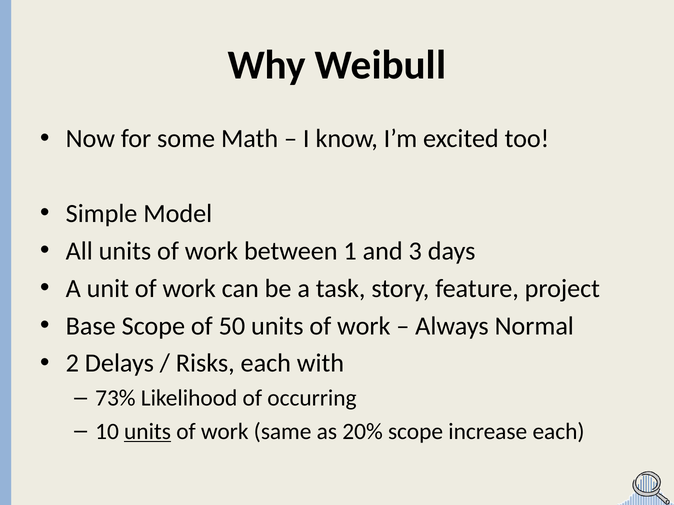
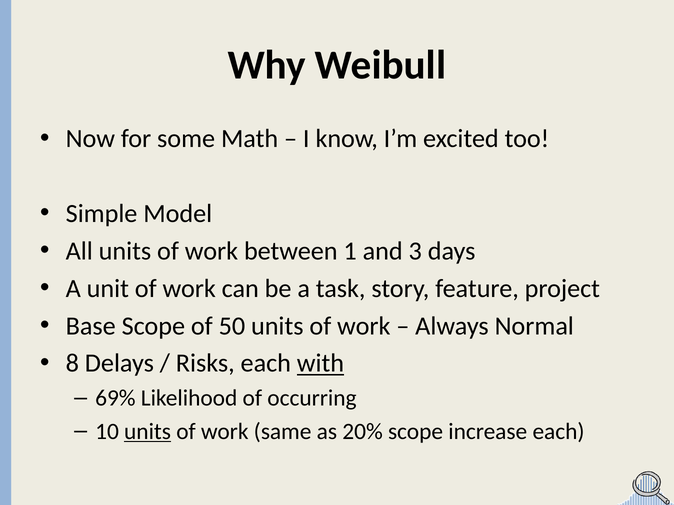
2: 2 -> 8
with underline: none -> present
73%: 73% -> 69%
